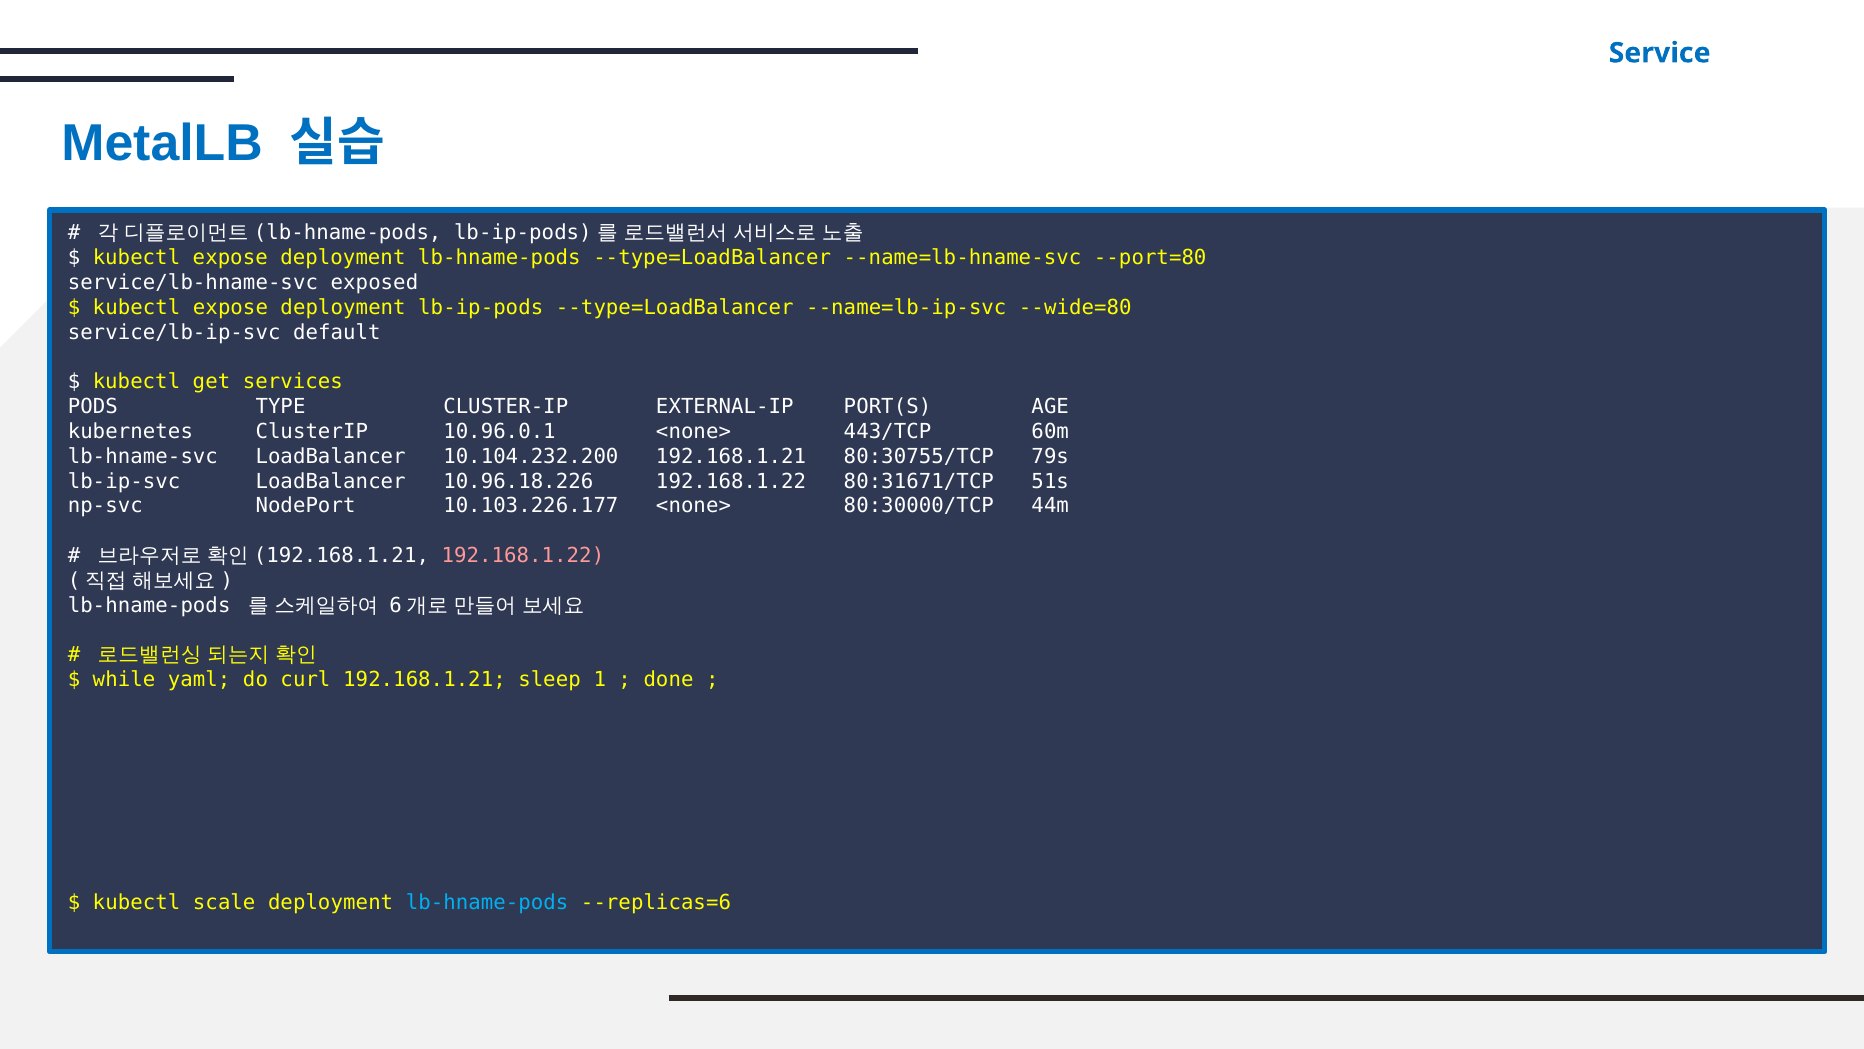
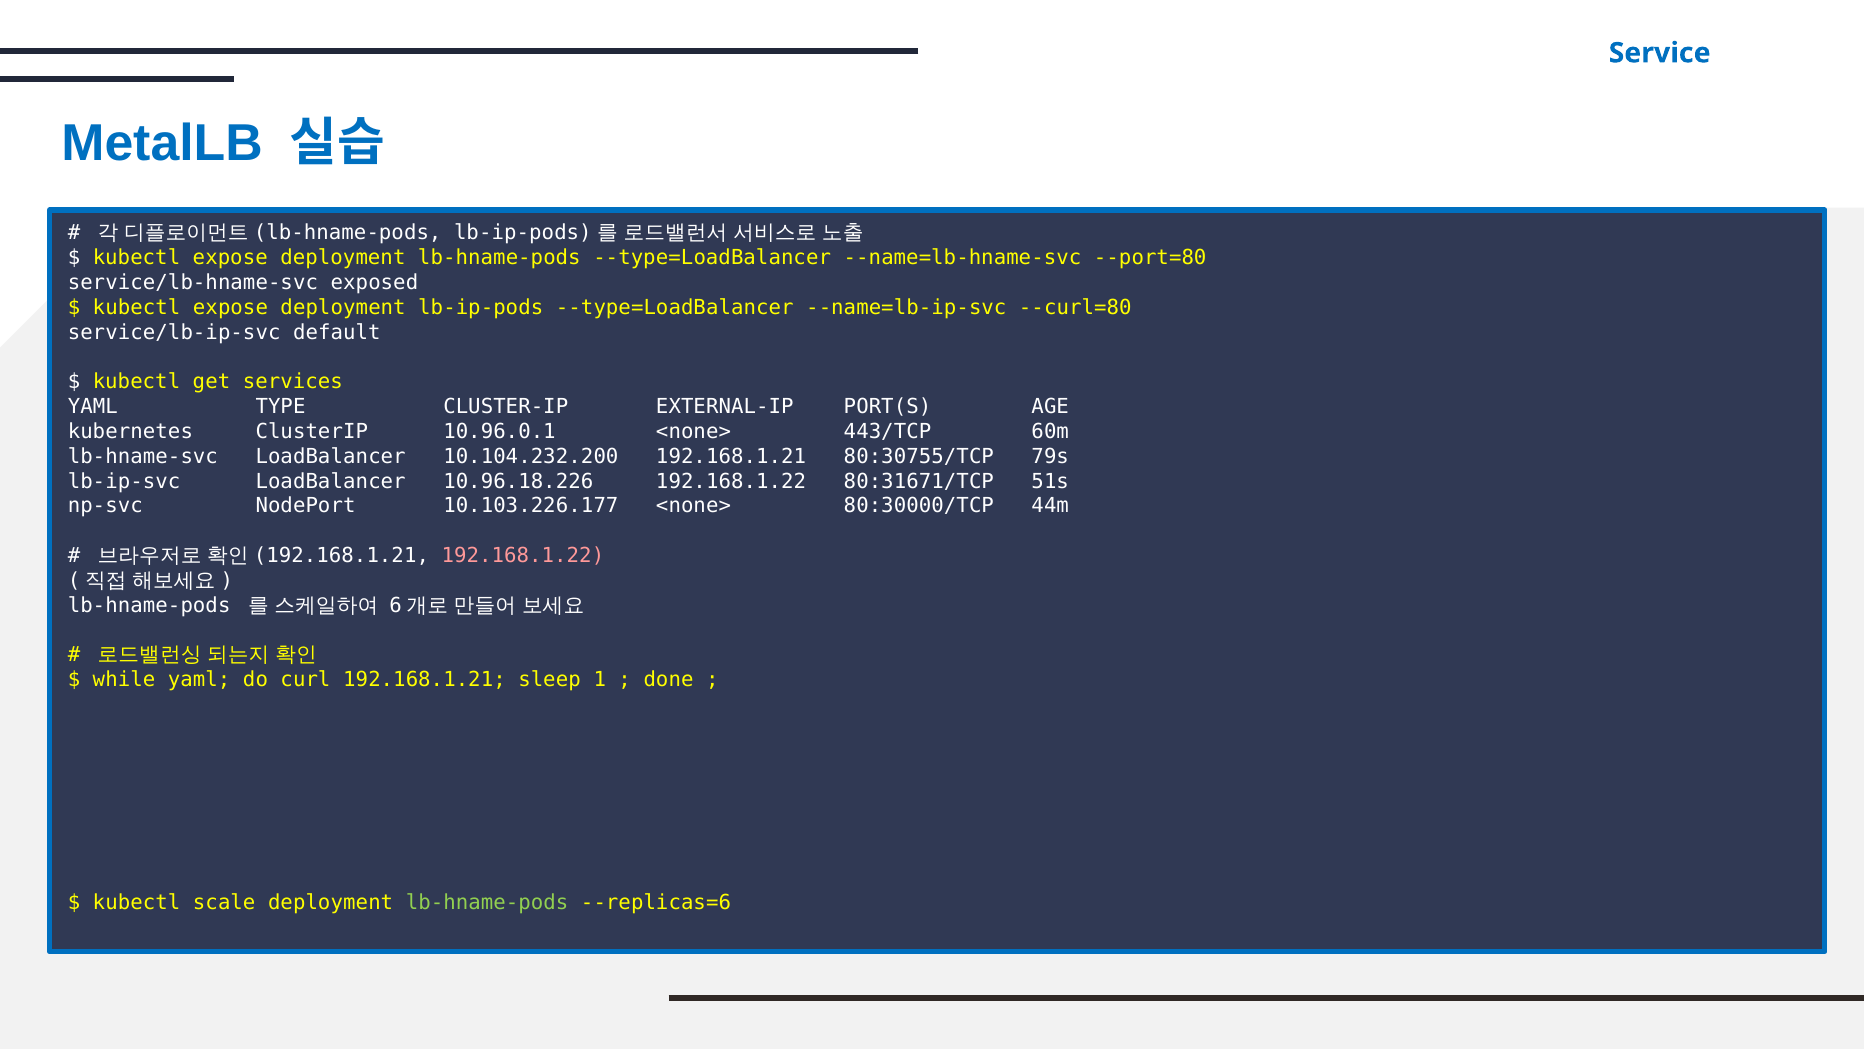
--wide=80: --wide=80 -> --curl=80
PODS at (93, 407): PODS -> YAML
lb-hname-pods at (487, 903) colour: light blue -> light green
